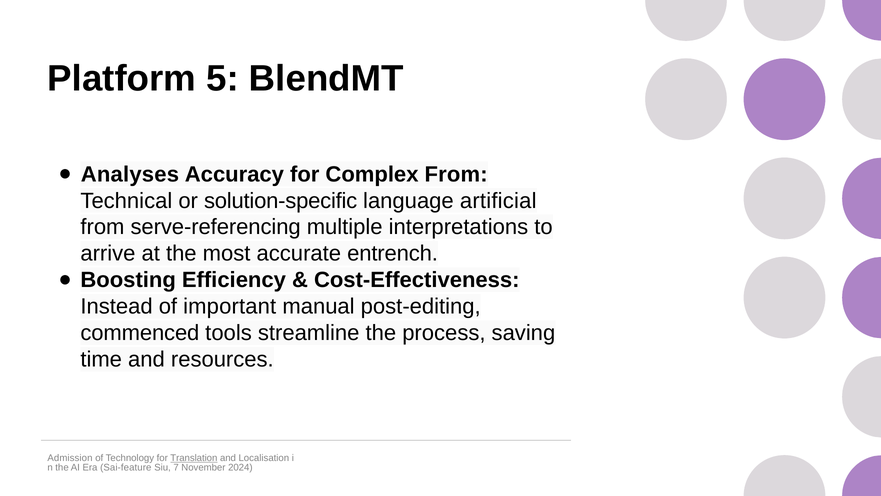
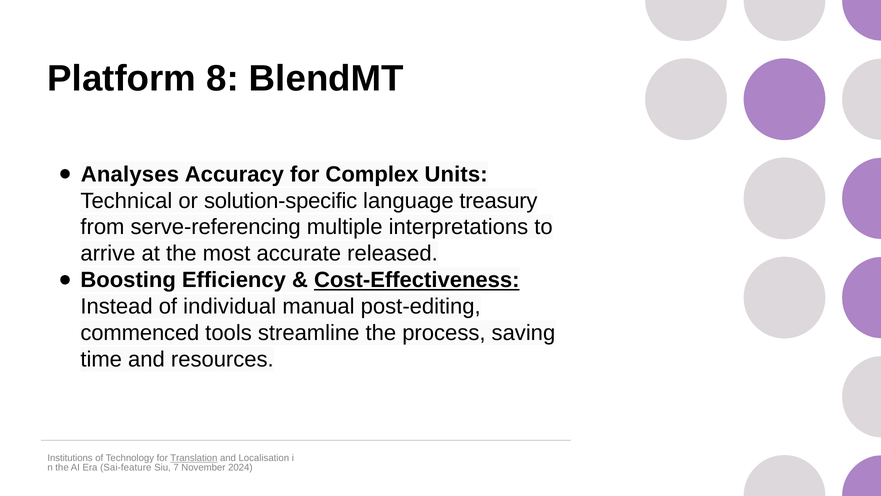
5: 5 -> 8
Complex From: From -> Units
artificial: artificial -> treasury
entrench: entrench -> released
Cost-Effectiveness underline: none -> present
important: important -> individual
Admission: Admission -> Institutions
